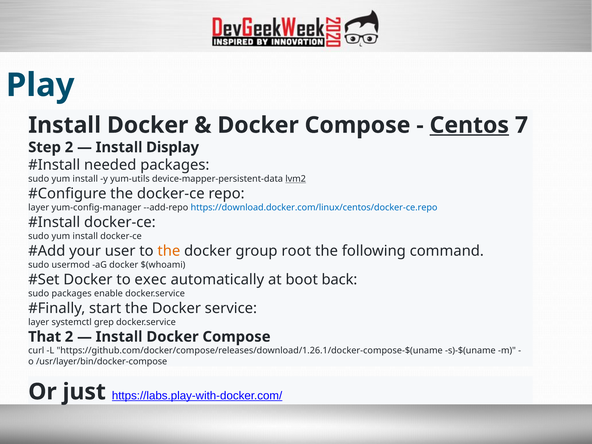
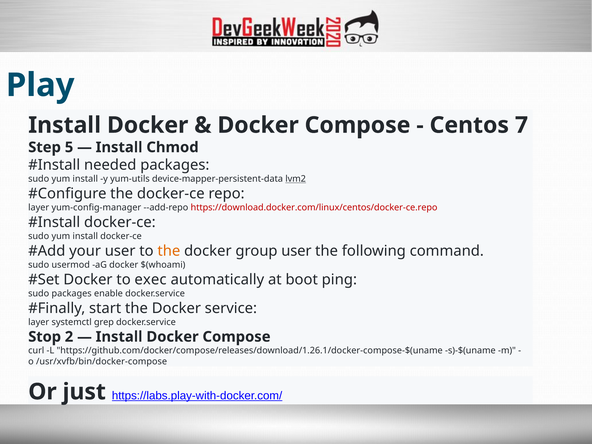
Centos underline: present -> none
Step 2: 2 -> 5
Display: Display -> Chmod
https://download.docker.com/linux/centos/docker-ce.repo colour: blue -> red
group root: root -> user
back: back -> ping
That: That -> Stop
/usr/layer/bin/docker-compose: /usr/layer/bin/docker-compose -> /usr/xvfb/bin/docker-compose
